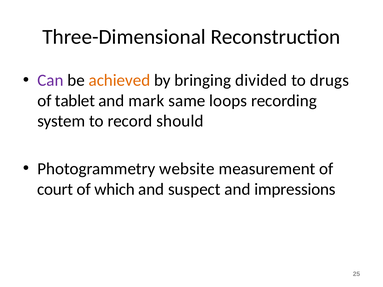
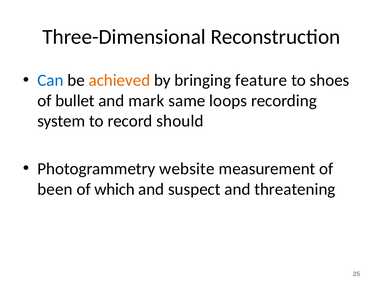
Can colour: purple -> blue
divided: divided -> feature
drugs: drugs -> shoes
tablet: tablet -> bullet
court: court -> been
impressions: impressions -> threatening
